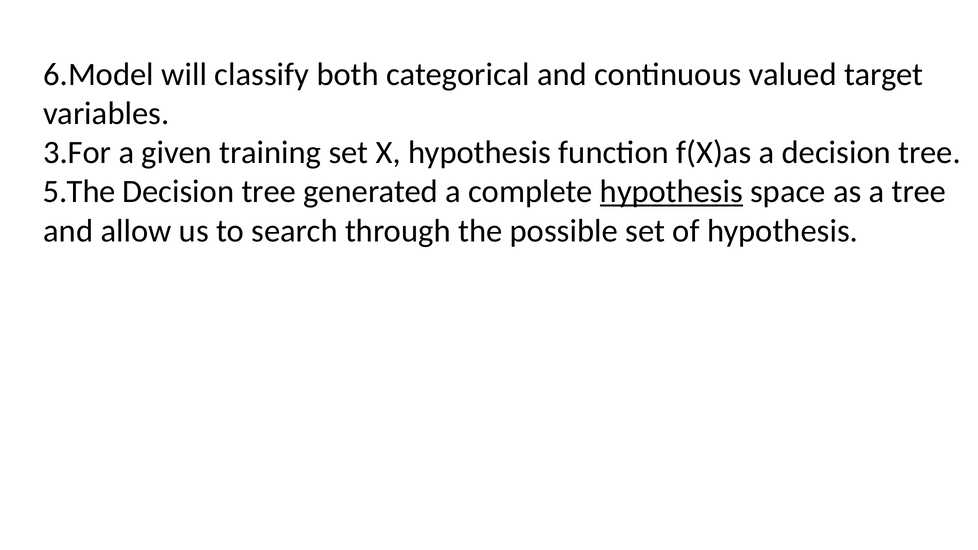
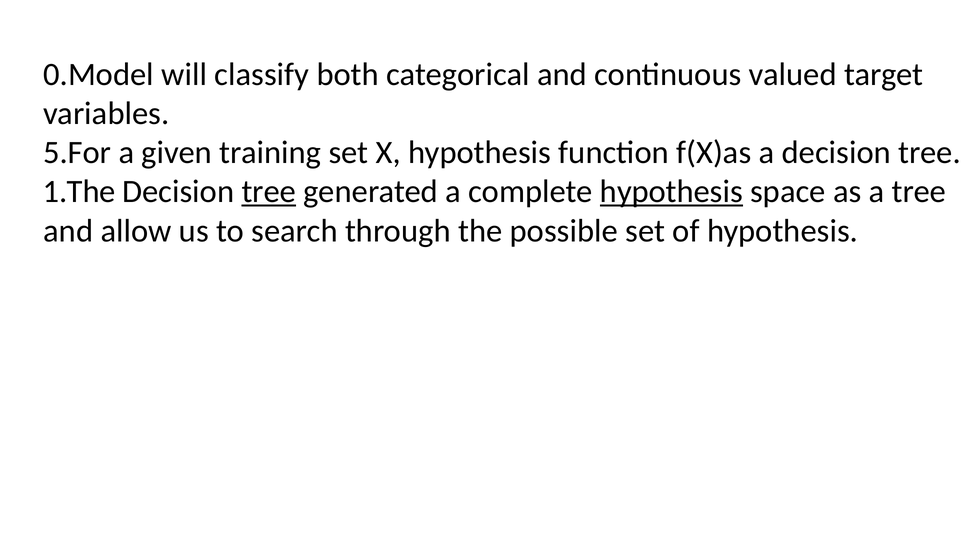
6.Model: 6.Model -> 0.Model
3.For: 3.For -> 5.For
5.The: 5.The -> 1.The
tree at (269, 192) underline: none -> present
